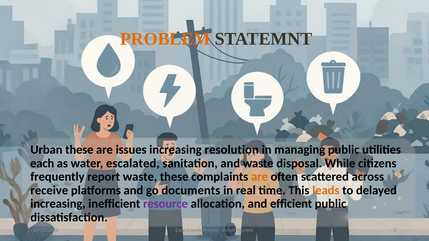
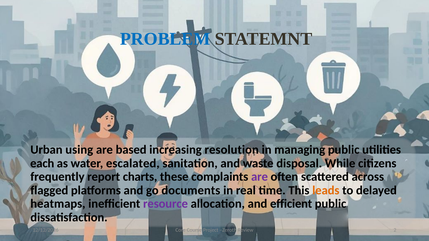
PROBLEM colour: orange -> blue
Urban these: these -> using
issues: issues -> based
report waste: waste -> charts
are at (259, 177) colour: orange -> purple
receive: receive -> flagged
increasing at (58, 204): increasing -> heatmaps
